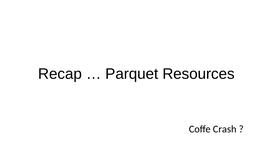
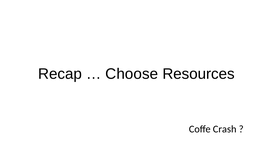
Parquet: Parquet -> Choose
